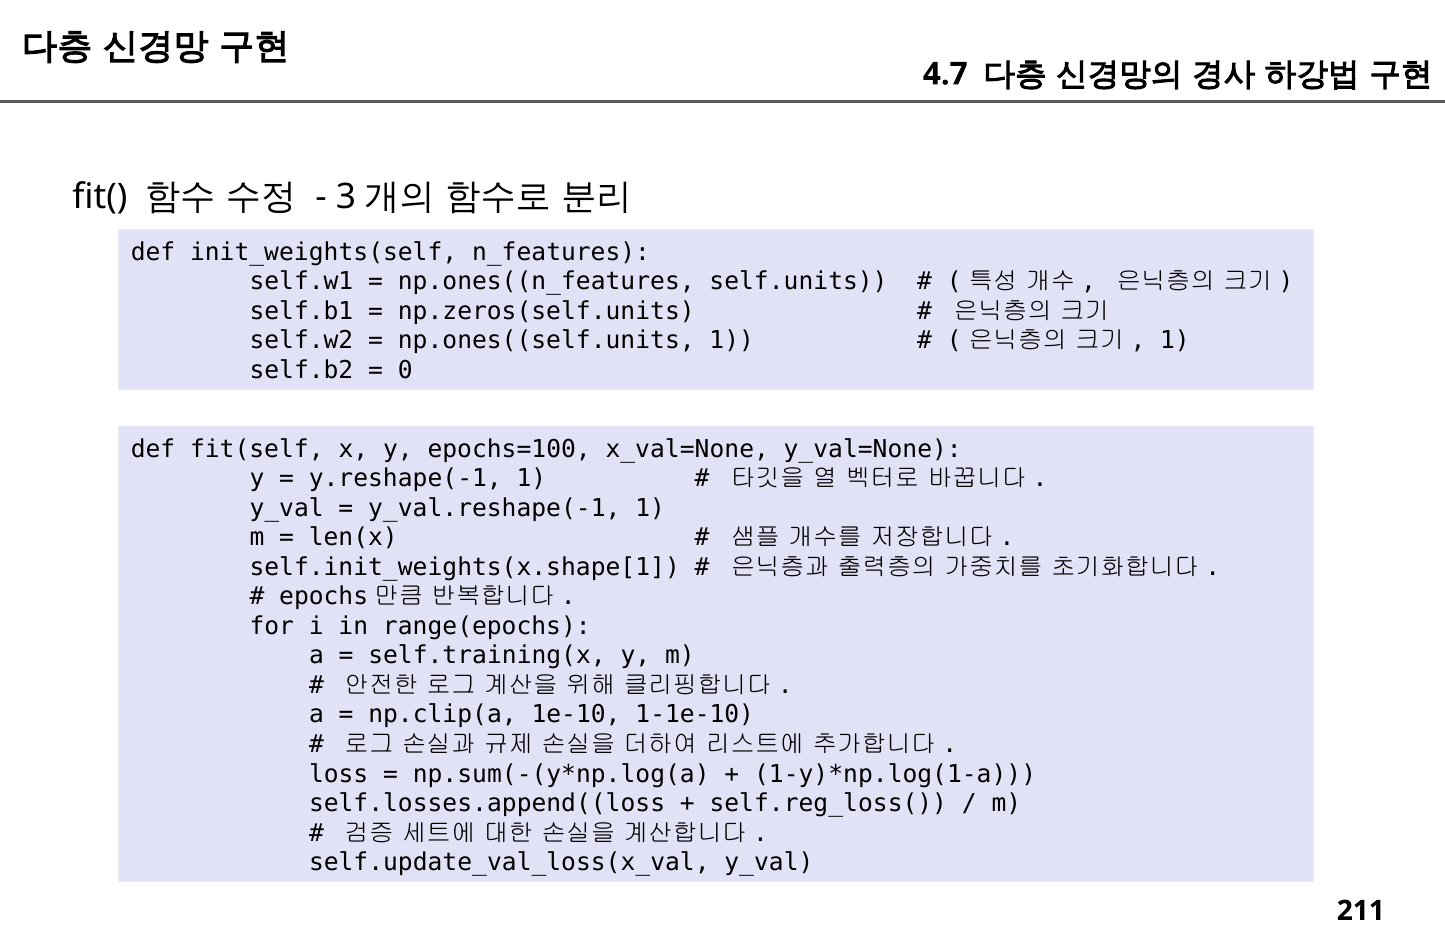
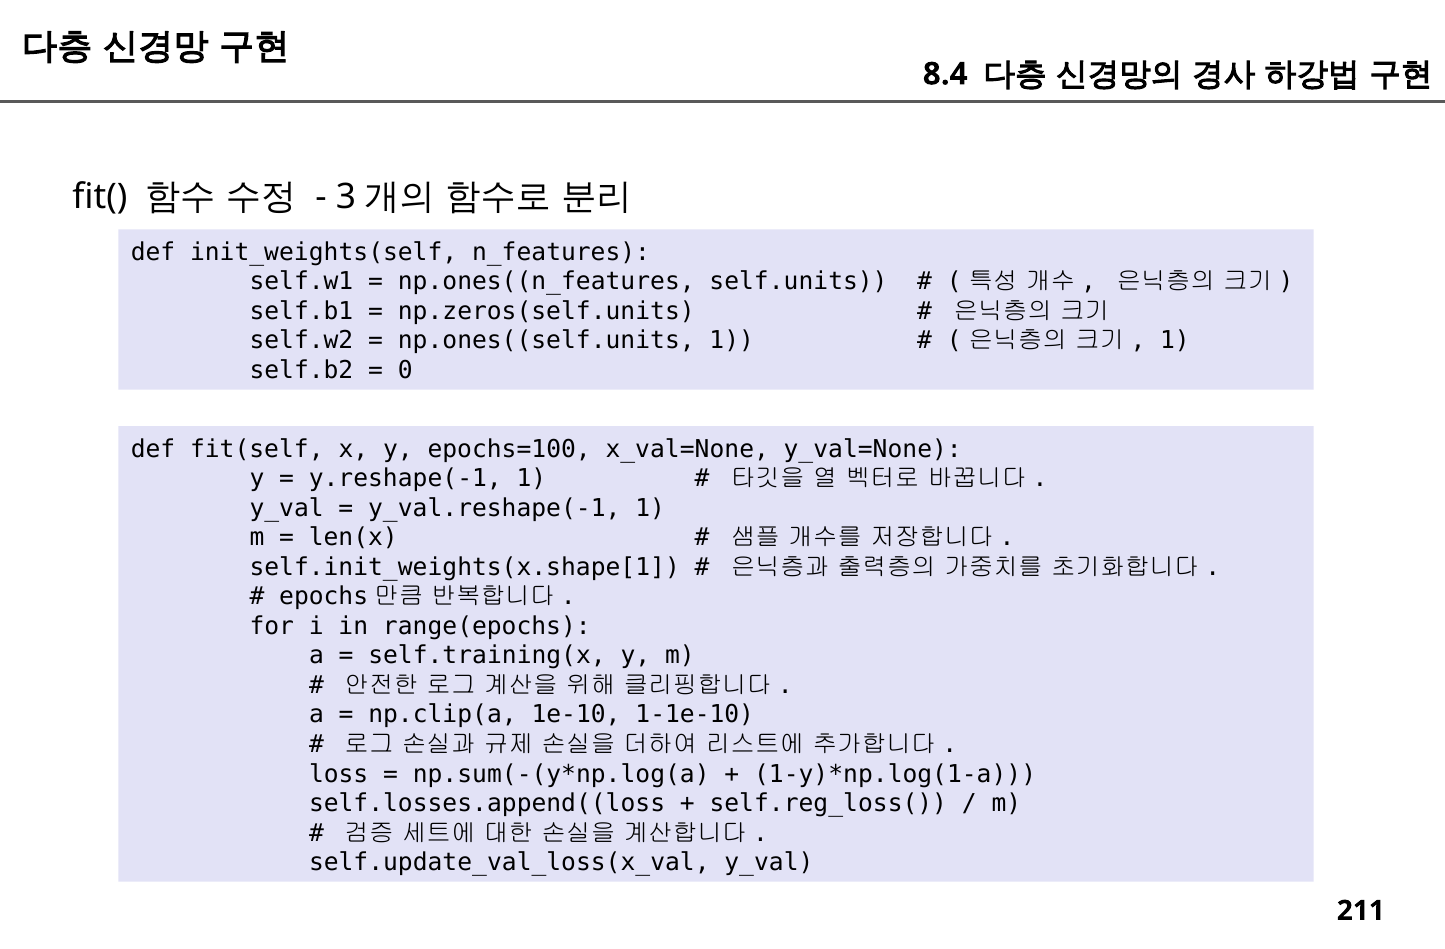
4.7: 4.7 -> 8.4
